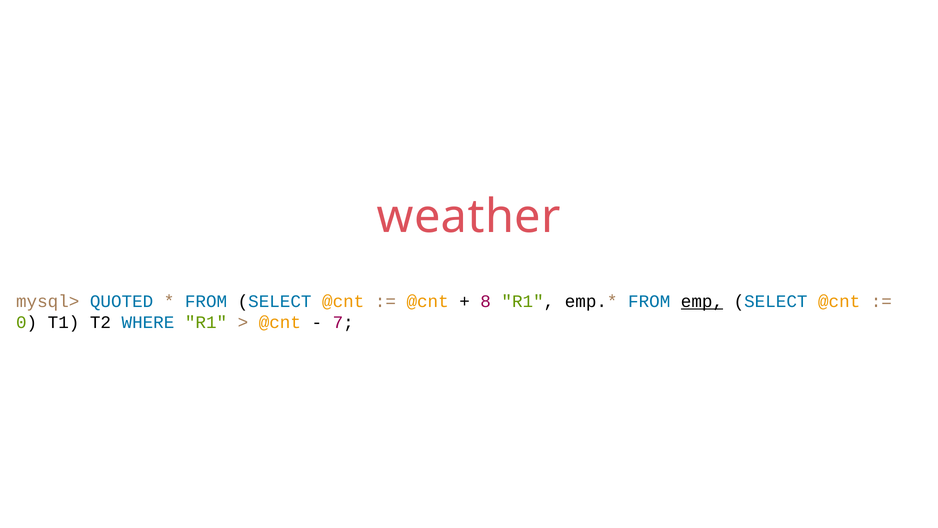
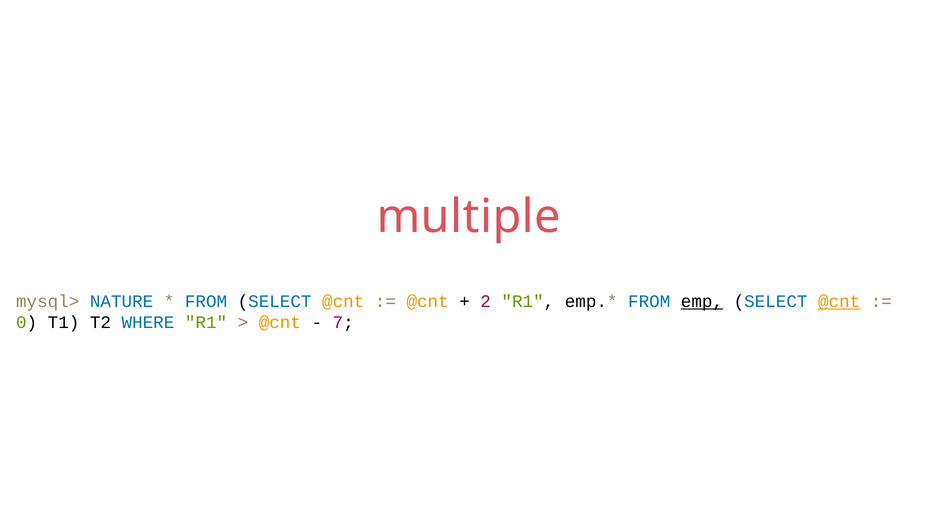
weather: weather -> multiple
QUOTED: QUOTED -> NATURE
8: 8 -> 2
@cnt at (839, 301) underline: none -> present
